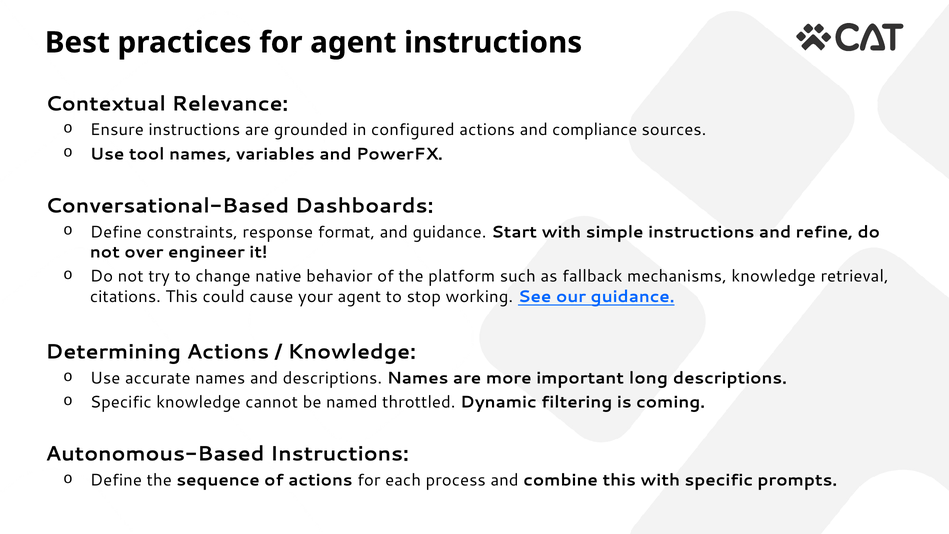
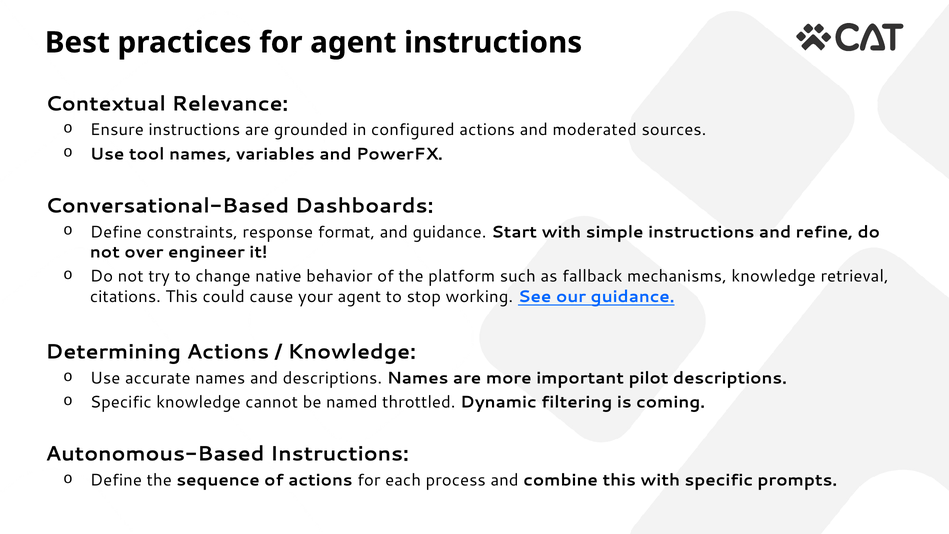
compliance: compliance -> moderated
long: long -> pilot
